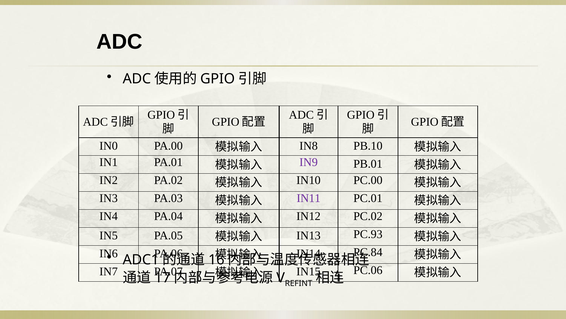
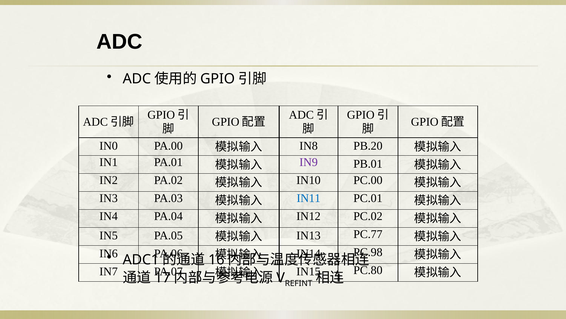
PB.10: PB.10 -> PB.20
IN11 colour: purple -> blue
PC.93: PC.93 -> PC.77
PC.84: PC.84 -> PC.98
PC.06: PC.06 -> PC.80
